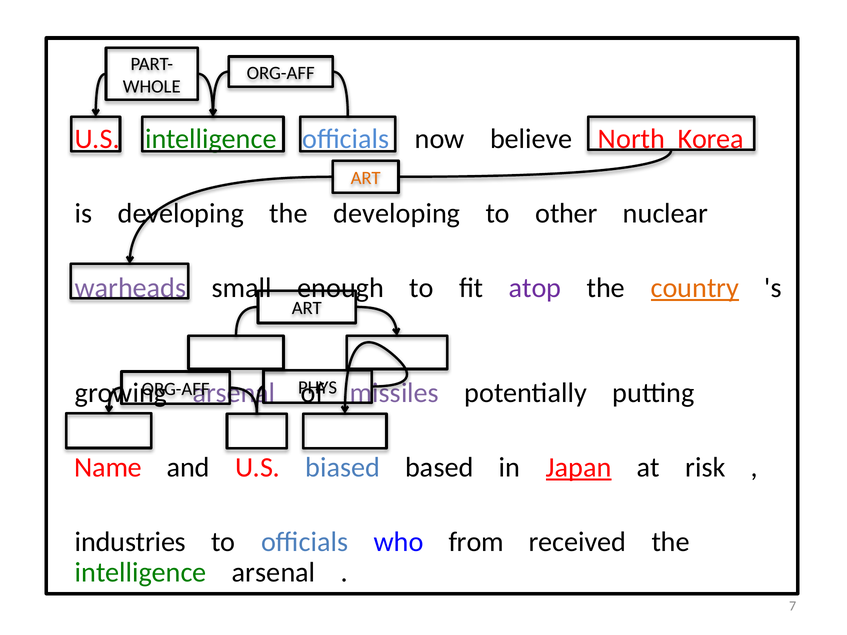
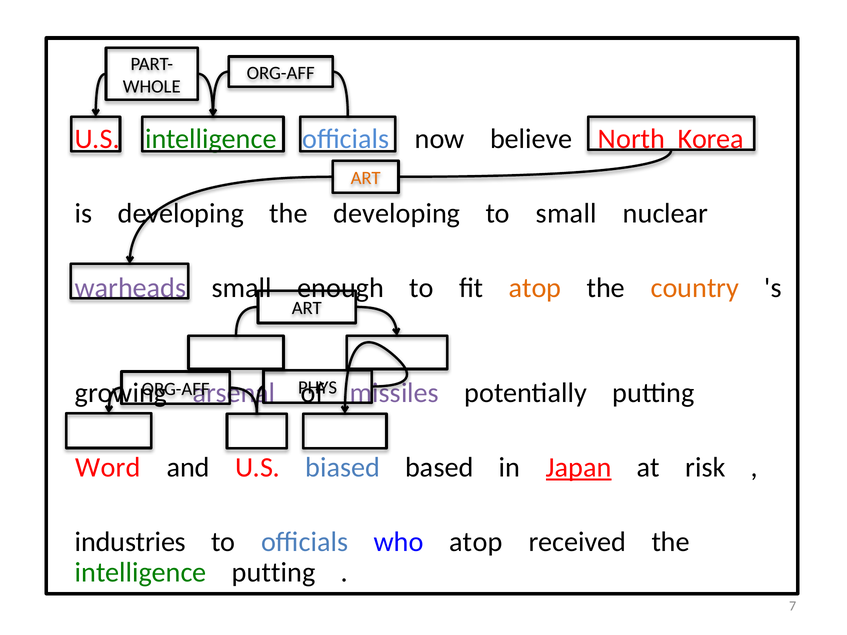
to other: other -> small
atop at (535, 288) colour: purple -> orange
country underline: present -> none
Name: Name -> Word
who from: from -> atop
intelligence arsenal: arsenal -> putting
